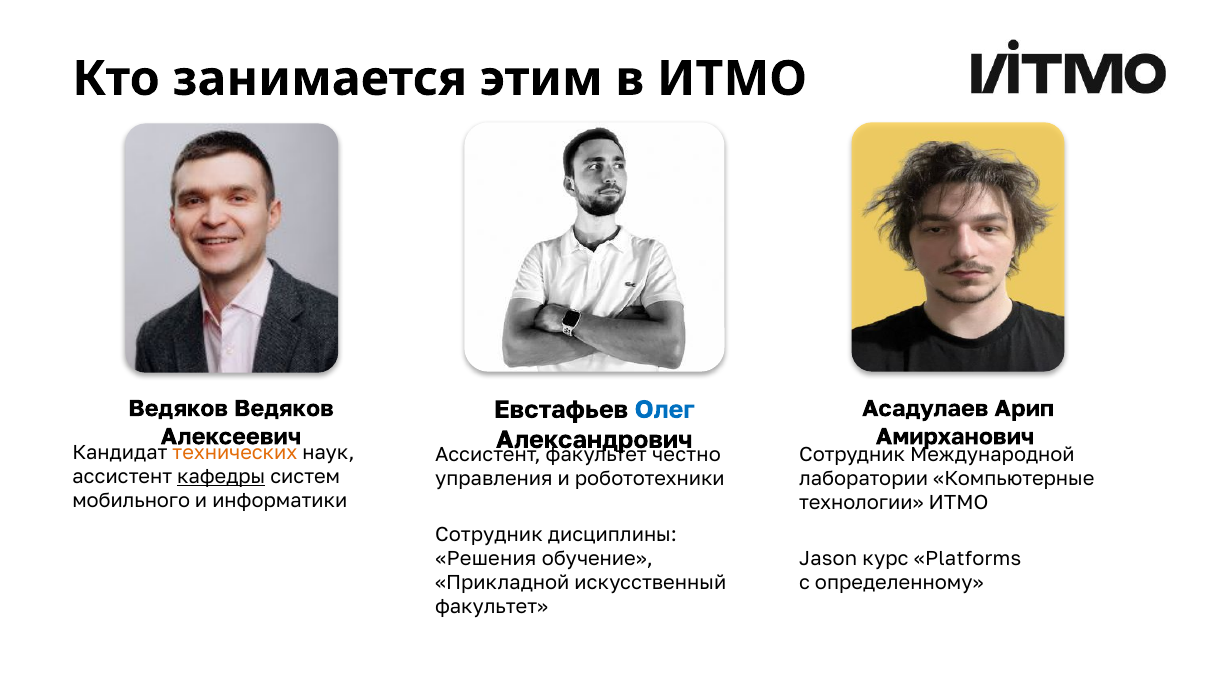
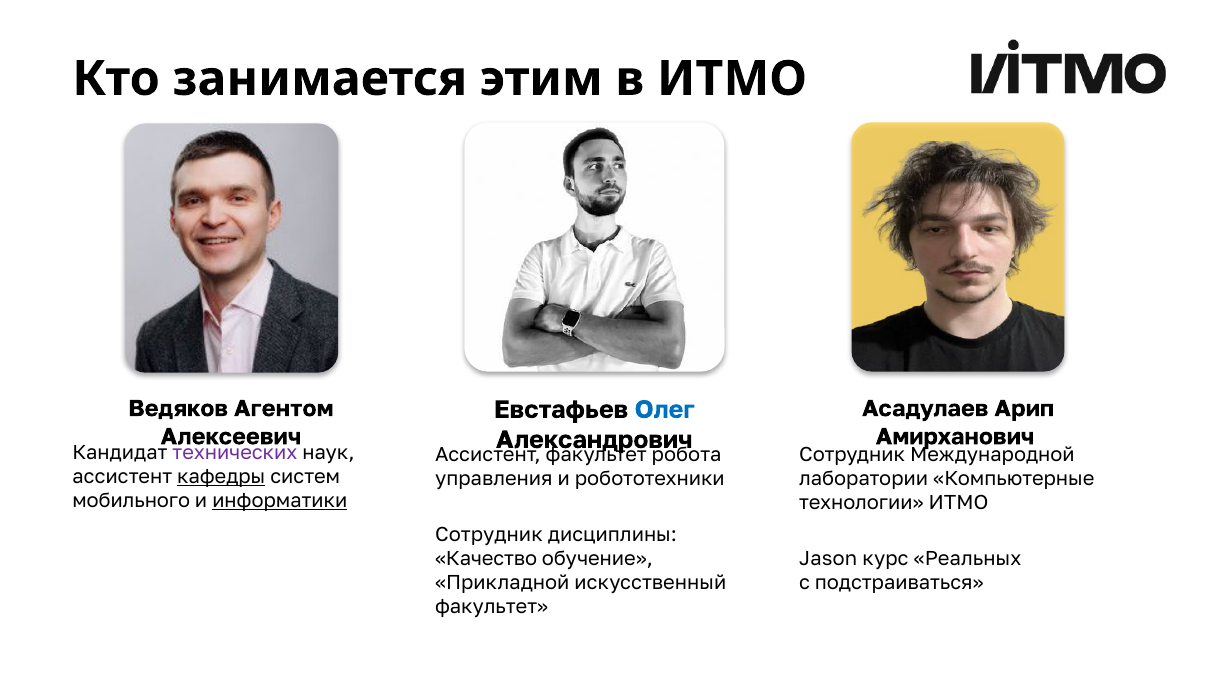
Ведяков Ведяков: Ведяков -> Агентом
технических colour: orange -> purple
честно: честно -> робота
информатики underline: none -> present
Решения: Решения -> Качество
Platforms: Platforms -> Реальных
определенному: определенному -> подстраиваться
